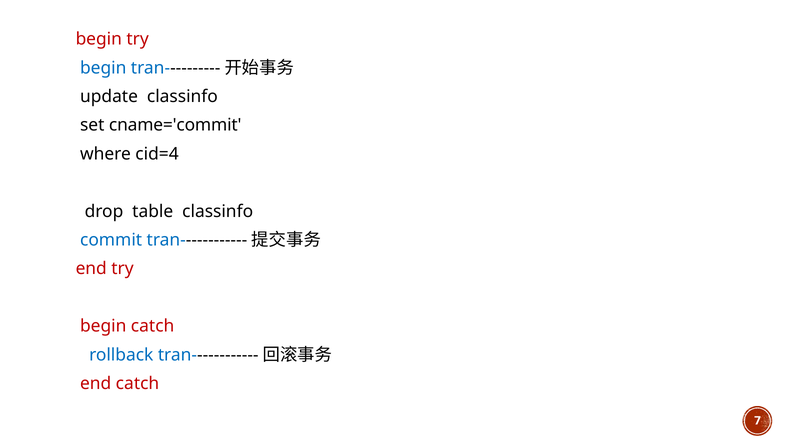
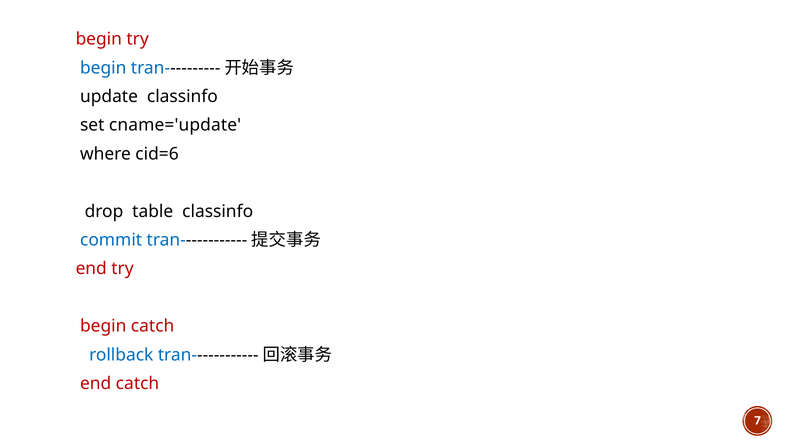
cname='commit: cname='commit -> cname='update
cid=4: cid=4 -> cid=6
